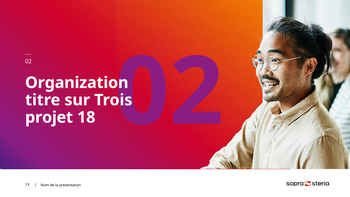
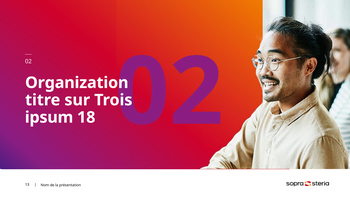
projet: projet -> ipsum
